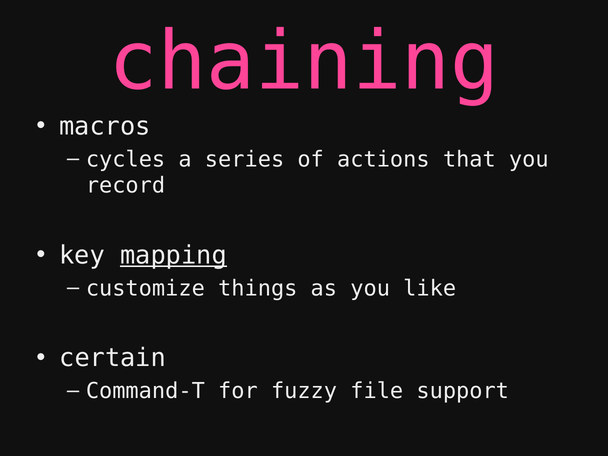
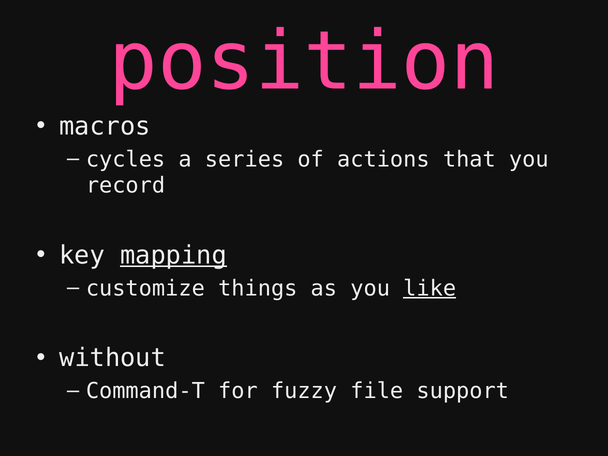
chaining: chaining -> position
like underline: none -> present
certain: certain -> without
